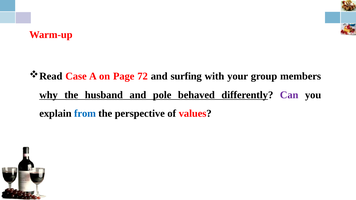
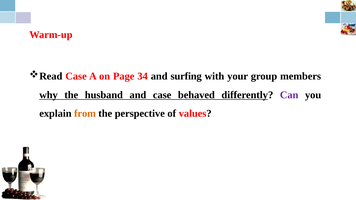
72: 72 -> 34
and pole: pole -> case
from colour: blue -> orange
